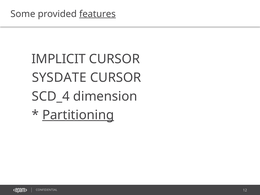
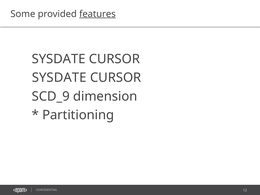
IMPLICIT at (59, 59): IMPLICIT -> SYSDATE
SCD_4: SCD_4 -> SCD_9
Partitioning underline: present -> none
